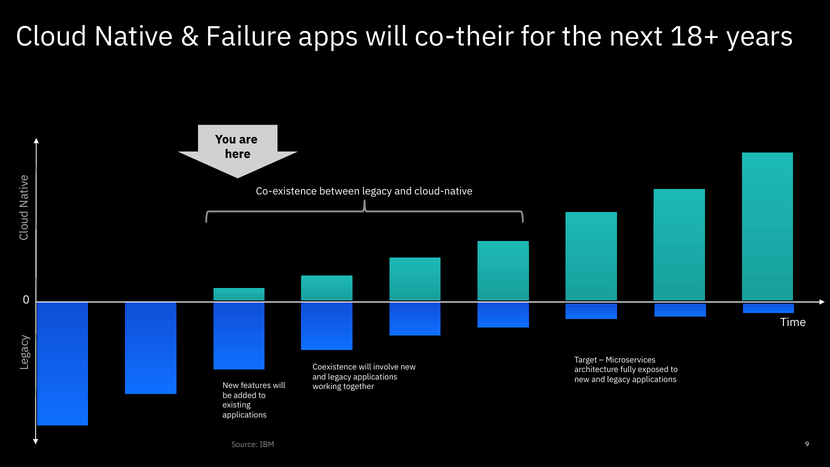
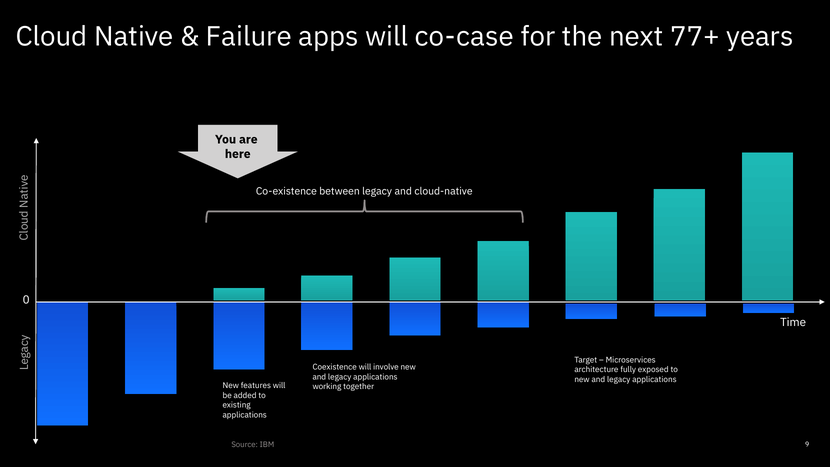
co-their: co-their -> co-case
18+: 18+ -> 77+
